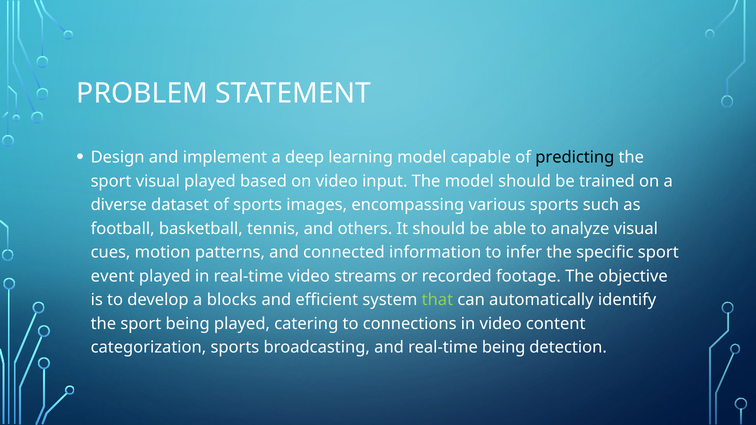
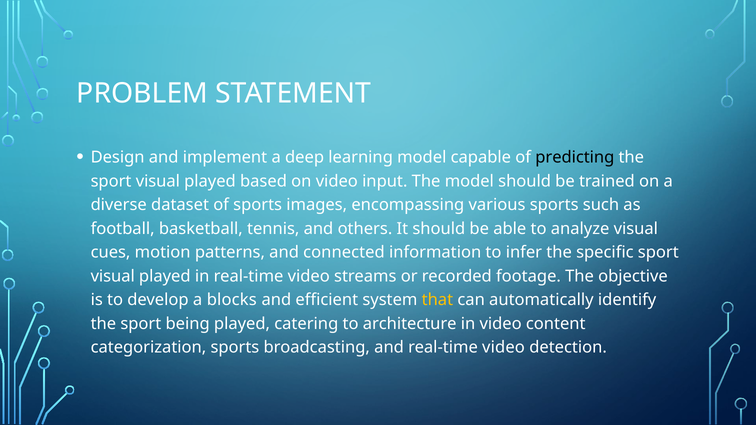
event at (113, 276): event -> visual
that colour: light green -> yellow
connections: connections -> architecture
and real-time being: being -> video
